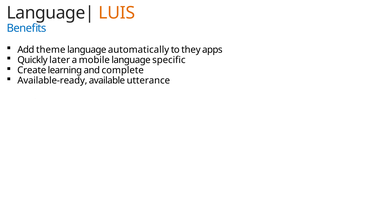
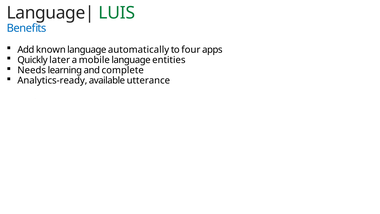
LUIS colour: orange -> green
theme: theme -> known
they: they -> four
specific: specific -> entities
Create: Create -> Needs
Available-ready: Available-ready -> Analytics-ready
